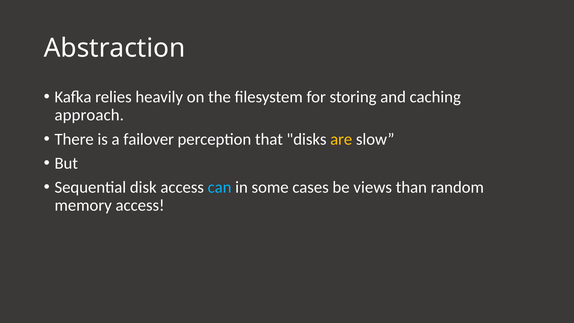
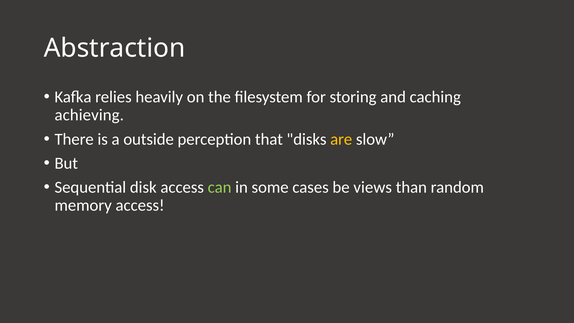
approach: approach -> achieving
failover: failover -> outside
can colour: light blue -> light green
